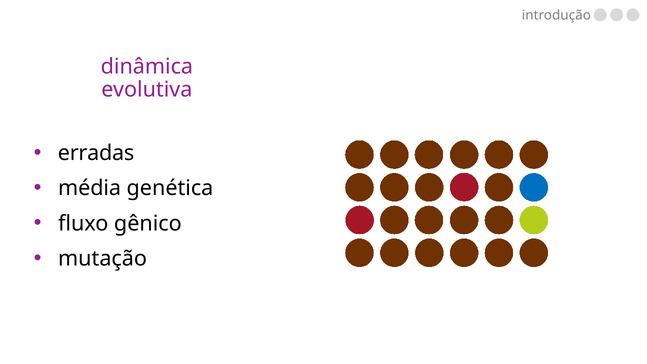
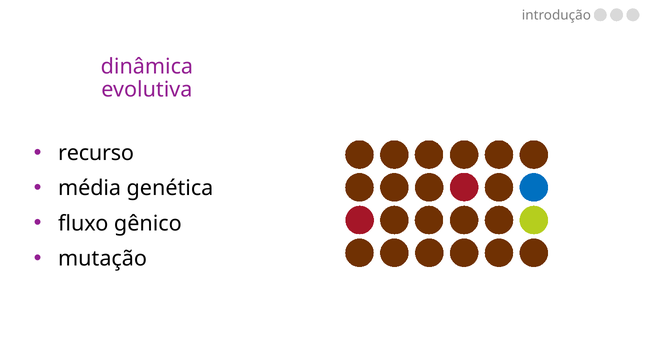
erradas: erradas -> recurso
